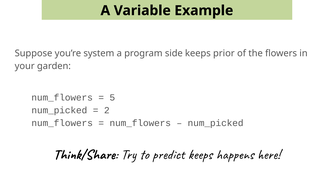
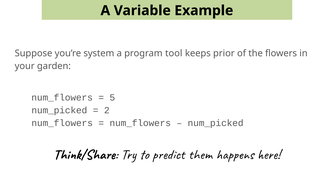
side: side -> tool
predict keeps: keeps -> them
